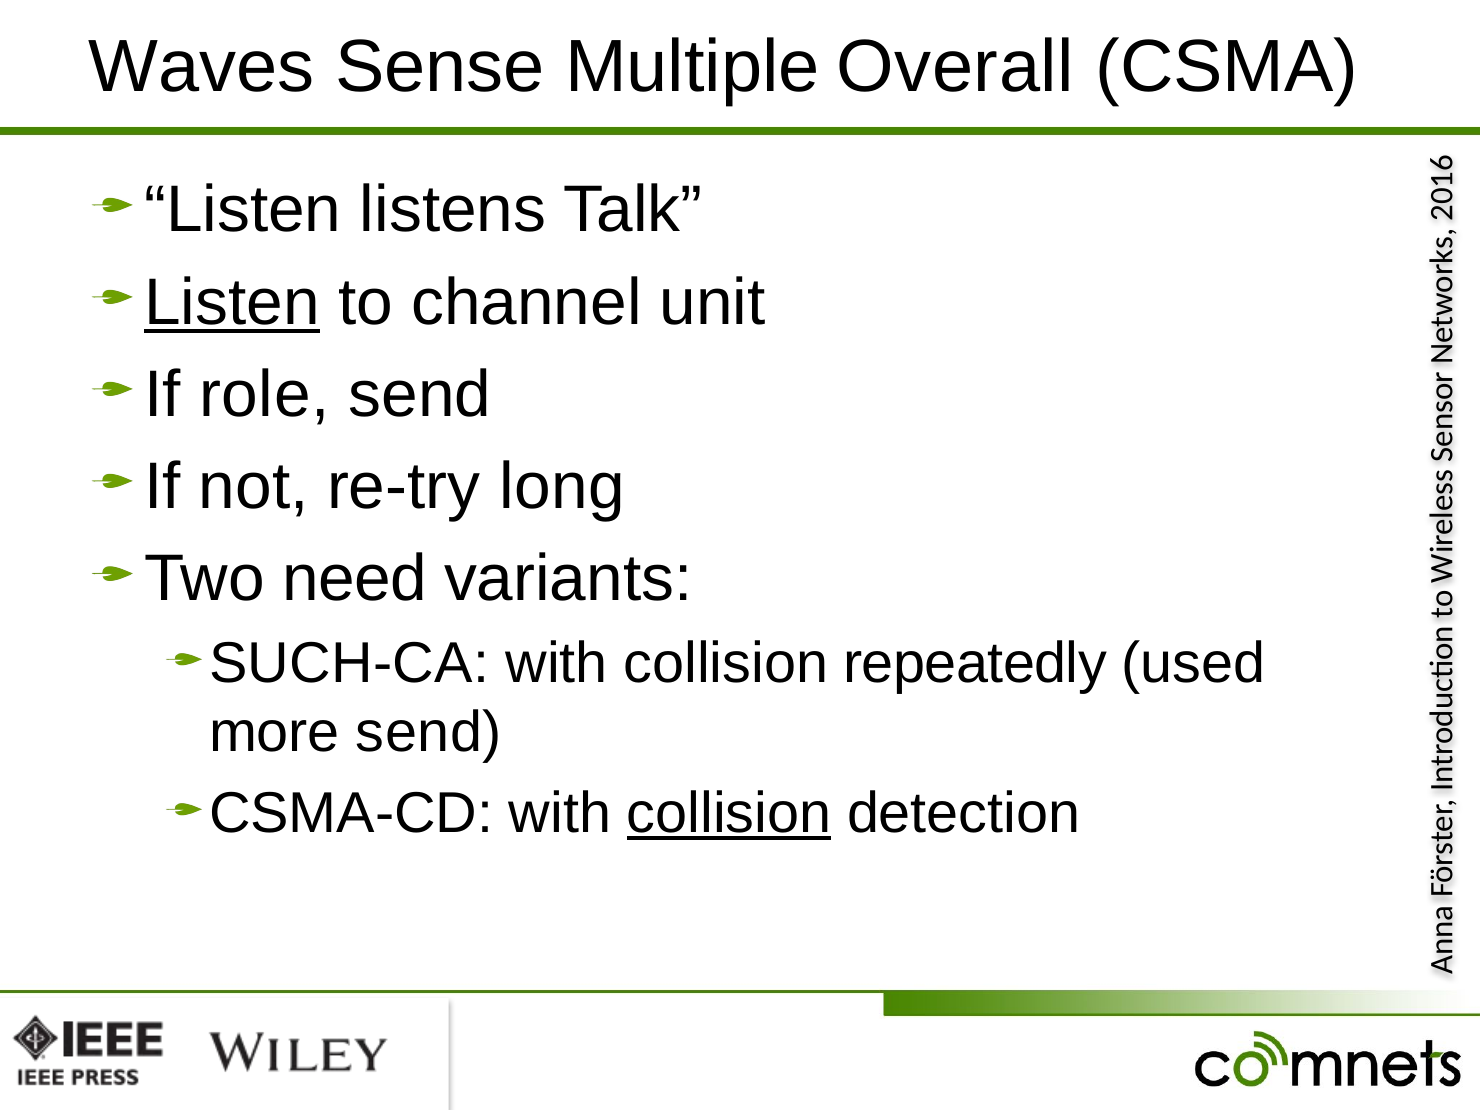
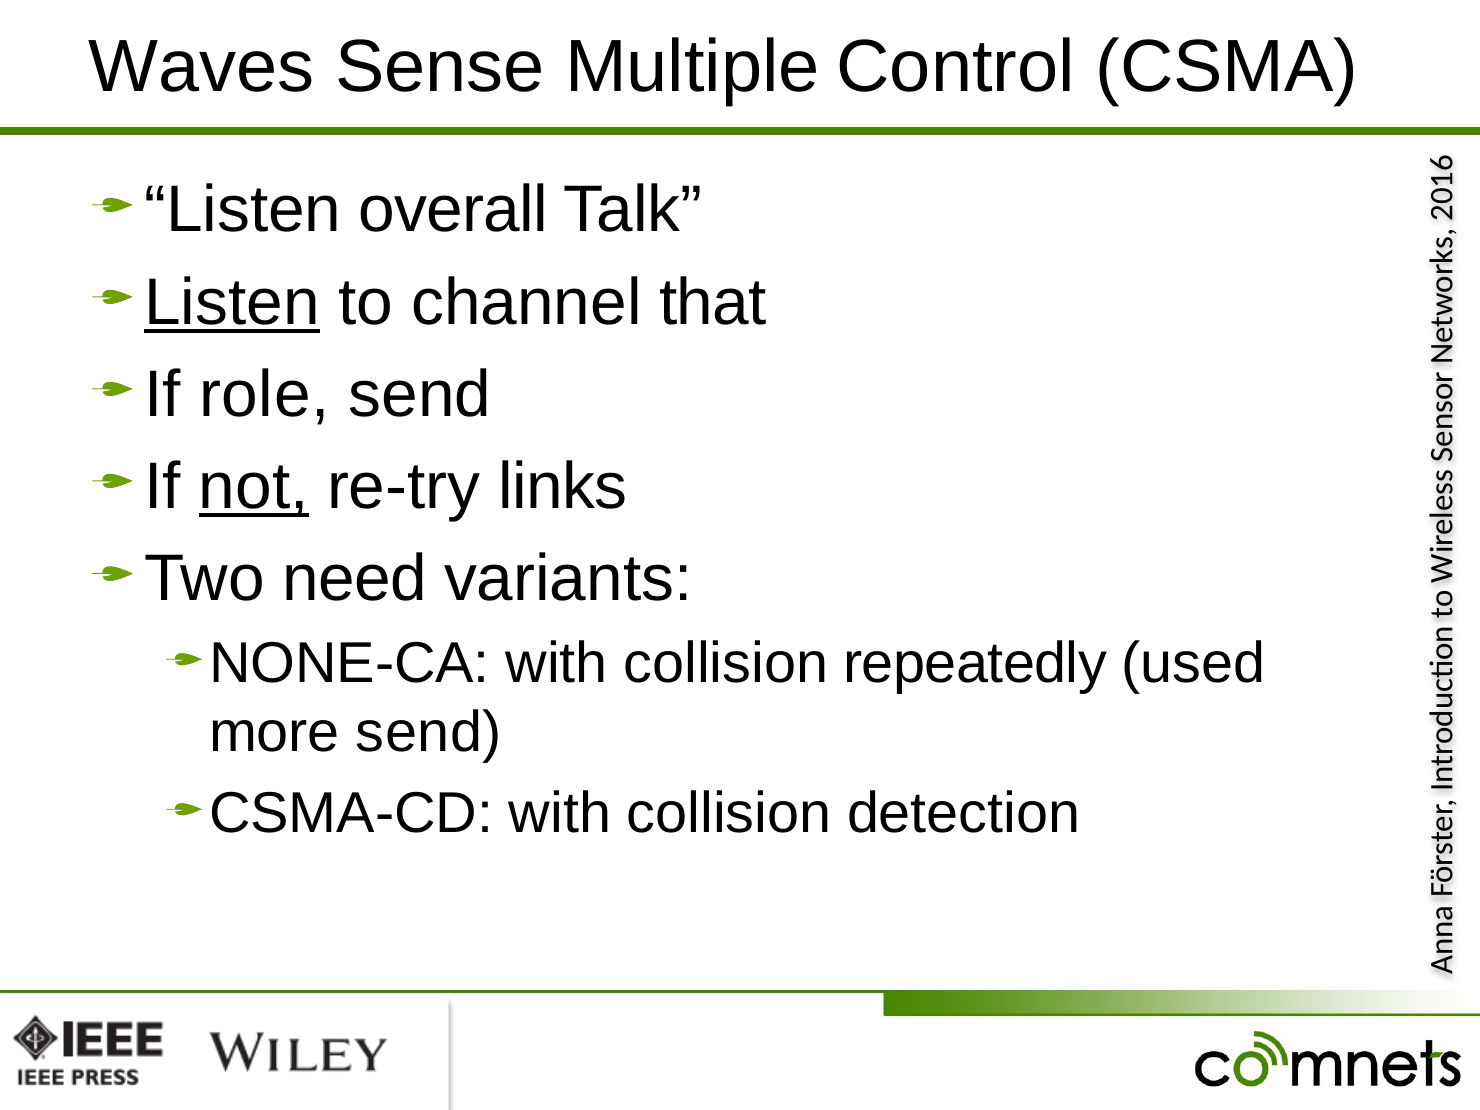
Overall: Overall -> Control
listens: listens -> overall
unit: unit -> that
not underline: none -> present
long: long -> links
SUCH-CA: SUCH-CA -> NONE-CA
collision at (729, 813) underline: present -> none
